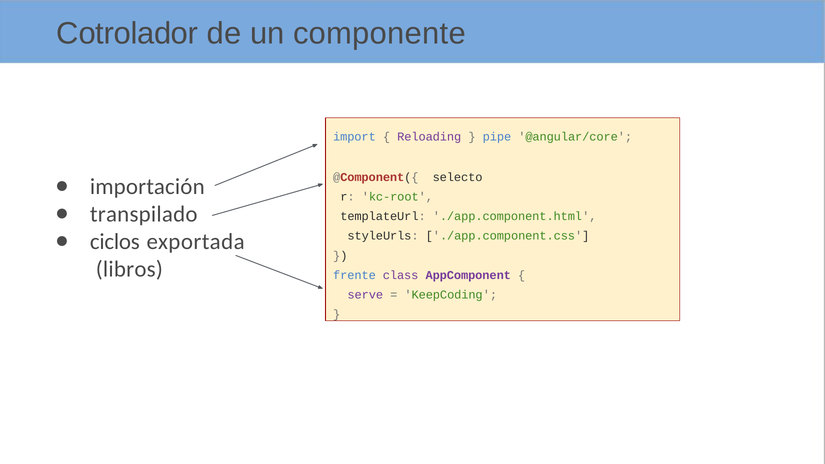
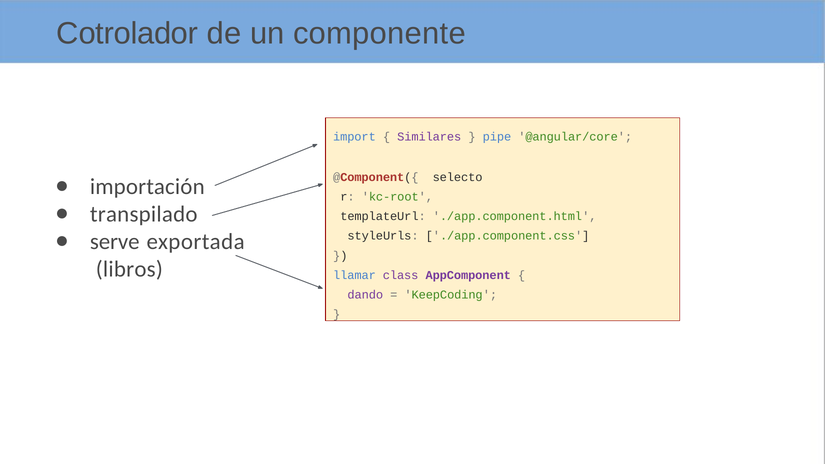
Reloading: Reloading -> Similares
ciclos: ciclos -> serve
frente: frente -> llamar
serve: serve -> dando
